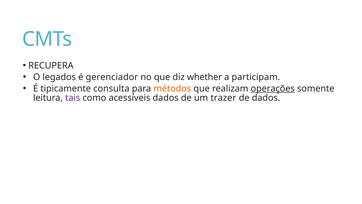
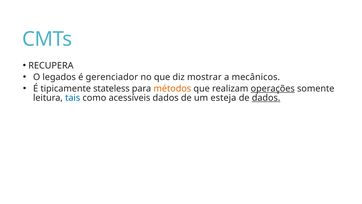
whether: whether -> mostrar
participam: participam -> mecânicos
consulta: consulta -> stateless
tais colour: purple -> blue
trazer: trazer -> esteja
dados at (266, 98) underline: none -> present
